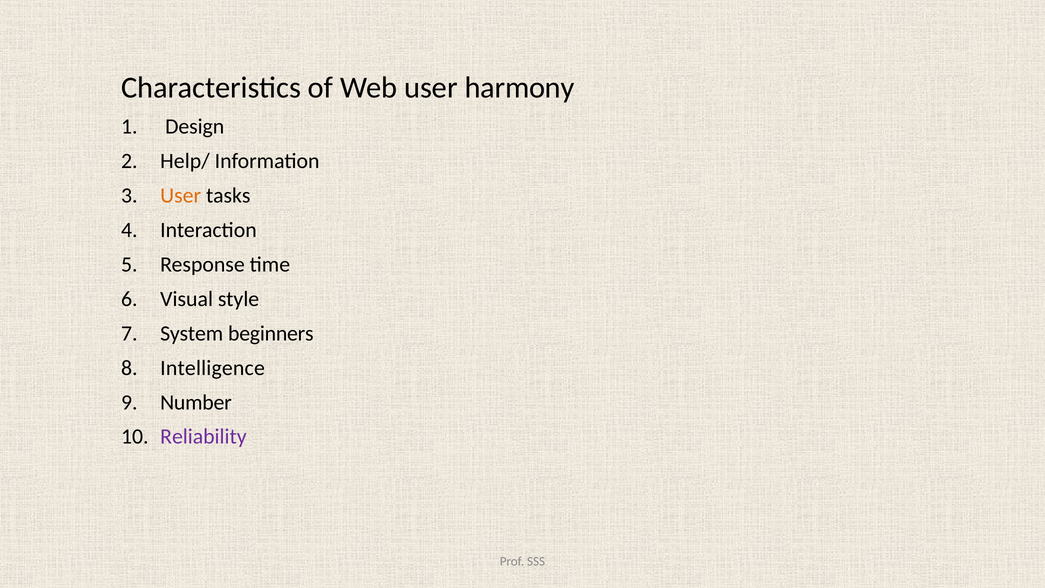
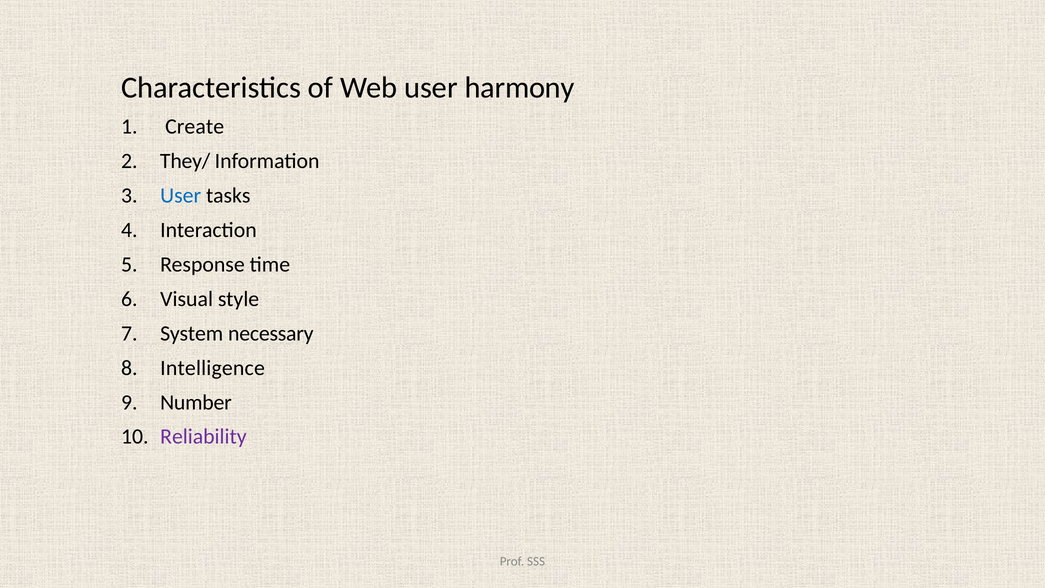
Design: Design -> Create
Help/: Help/ -> They/
User at (181, 196) colour: orange -> blue
beginners: beginners -> necessary
